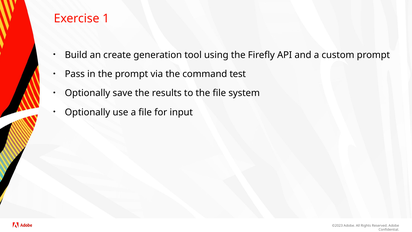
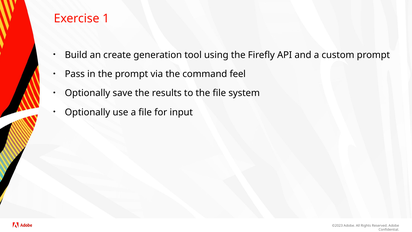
test: test -> feel
